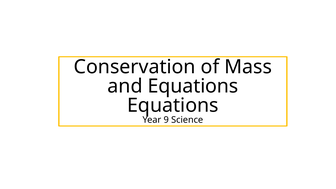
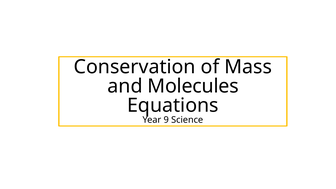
and Equations: Equations -> Molecules
